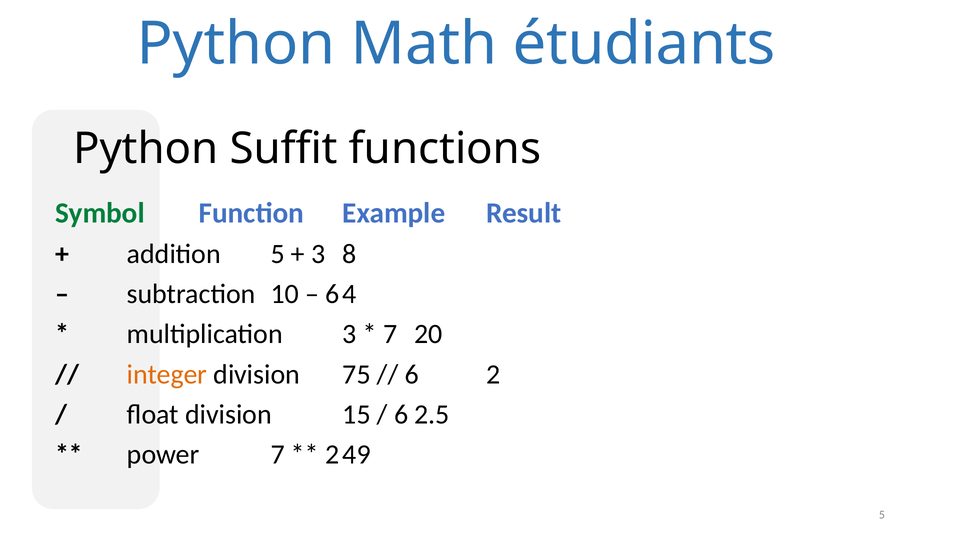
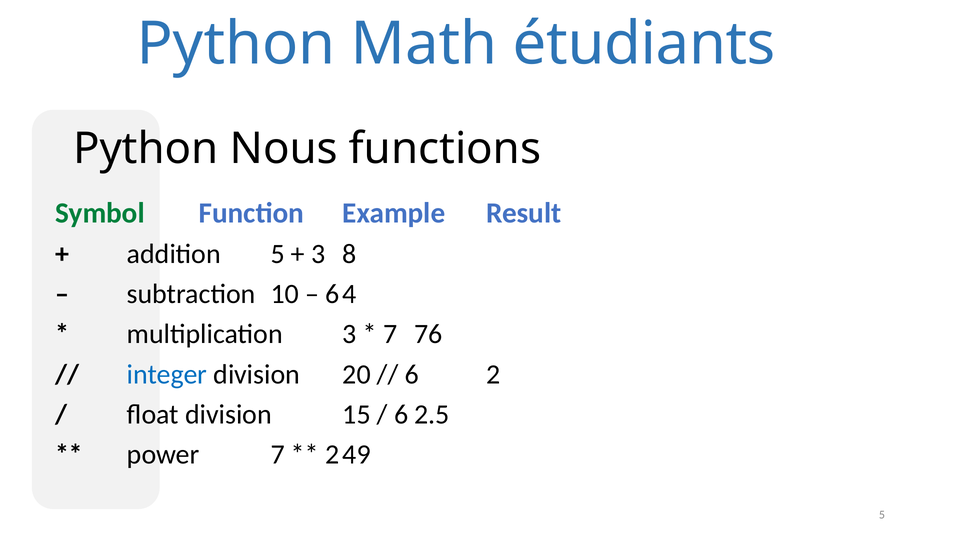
Suffit: Suffit -> Nous
20: 20 -> 76
integer colour: orange -> blue
75: 75 -> 20
